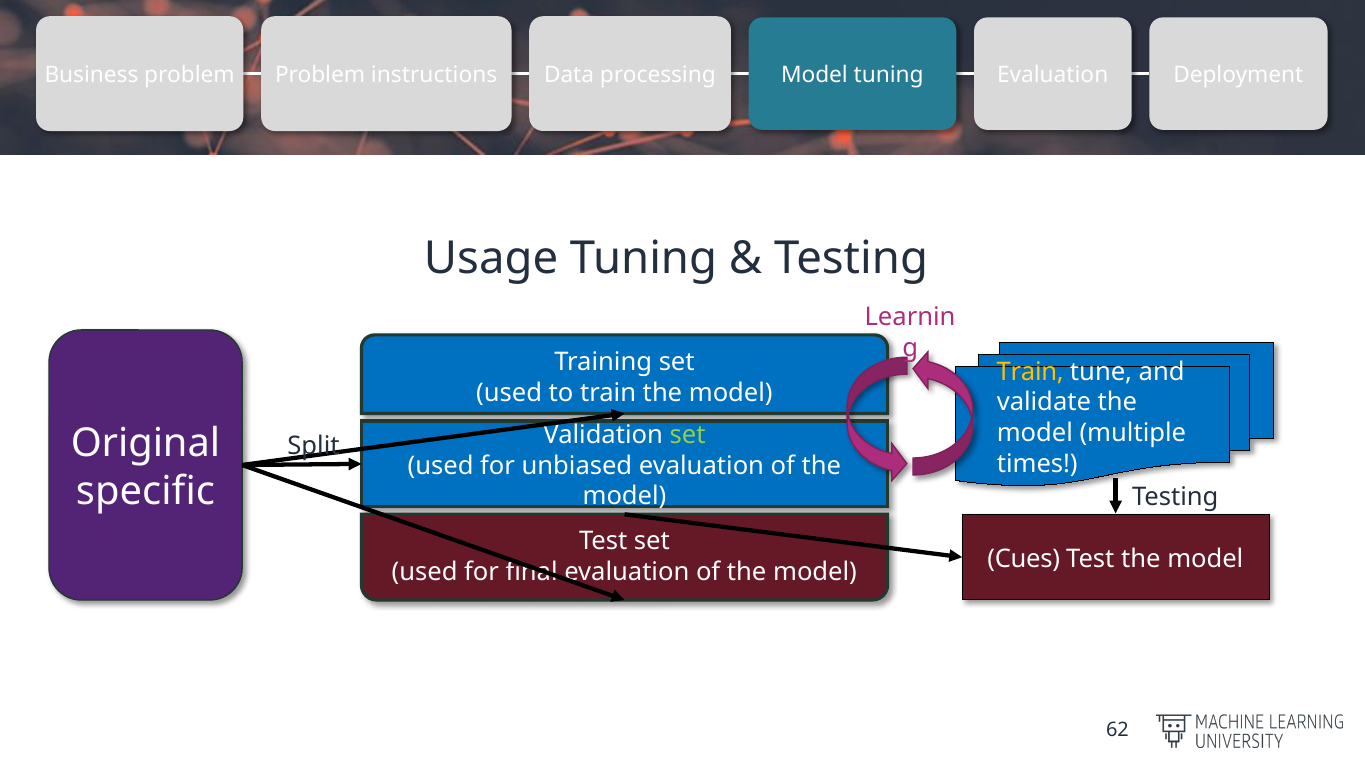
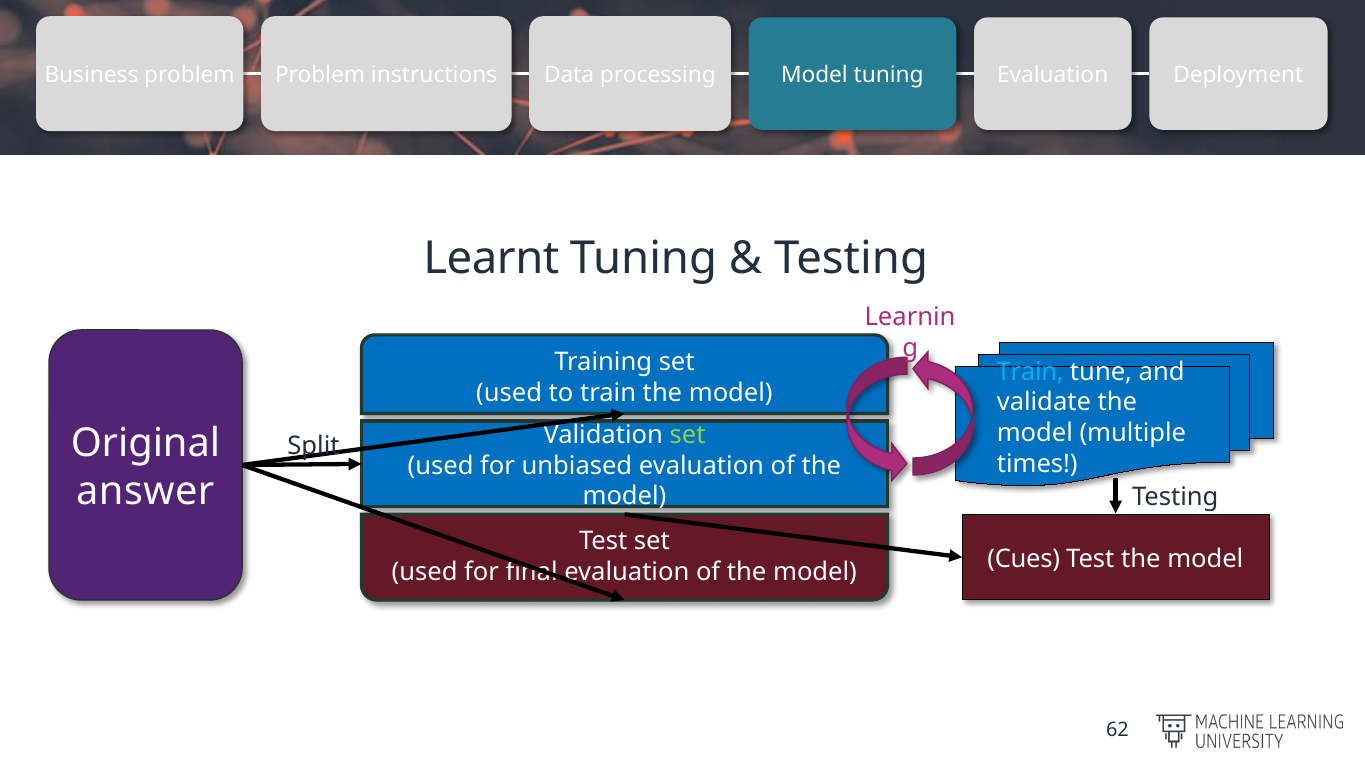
Usage: Usage -> Learnt
Train at (1030, 372) colour: yellow -> light blue
specific: specific -> answer
